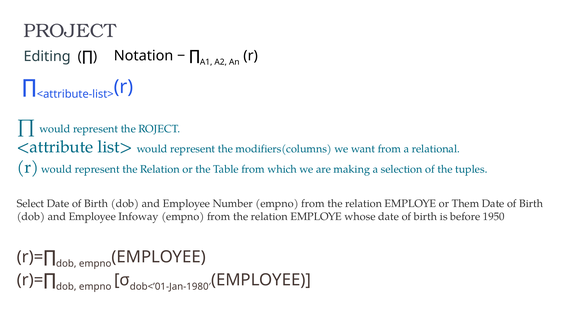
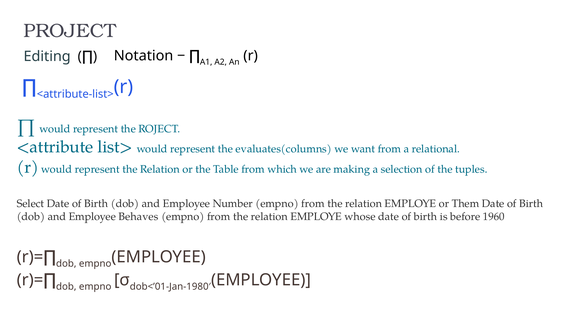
modifiers(columns: modifiers(columns -> evaluates(columns
Infoway: Infoway -> Behaves
1950: 1950 -> 1960
